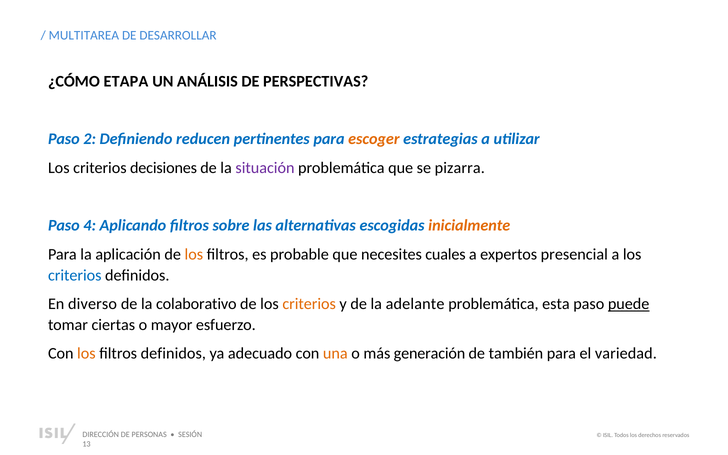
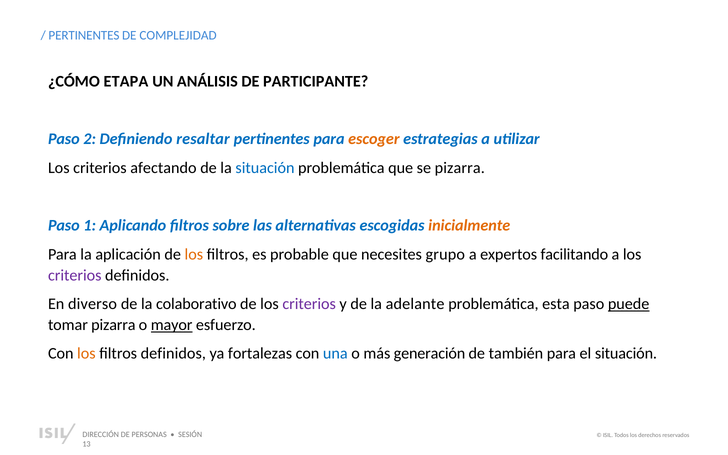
MULTITAREA at (84, 35): MULTITAREA -> PERTINENTES
DESARROLLAR: DESARROLLAR -> COMPLEJIDAD
PERSPECTIVAS: PERSPECTIVAS -> PARTICIPANTE
reducen: reducen -> resaltar
decisiones: decisiones -> afectando
situación at (265, 168) colour: purple -> blue
4: 4 -> 1
cuales: cuales -> grupo
presencial: presencial -> facilitando
criterios at (75, 275) colour: blue -> purple
criterios at (309, 304) colour: orange -> purple
tomar ciertas: ciertas -> pizarra
mayor underline: none -> present
adecuado: adecuado -> fortalezas
una colour: orange -> blue
el variedad: variedad -> situación
